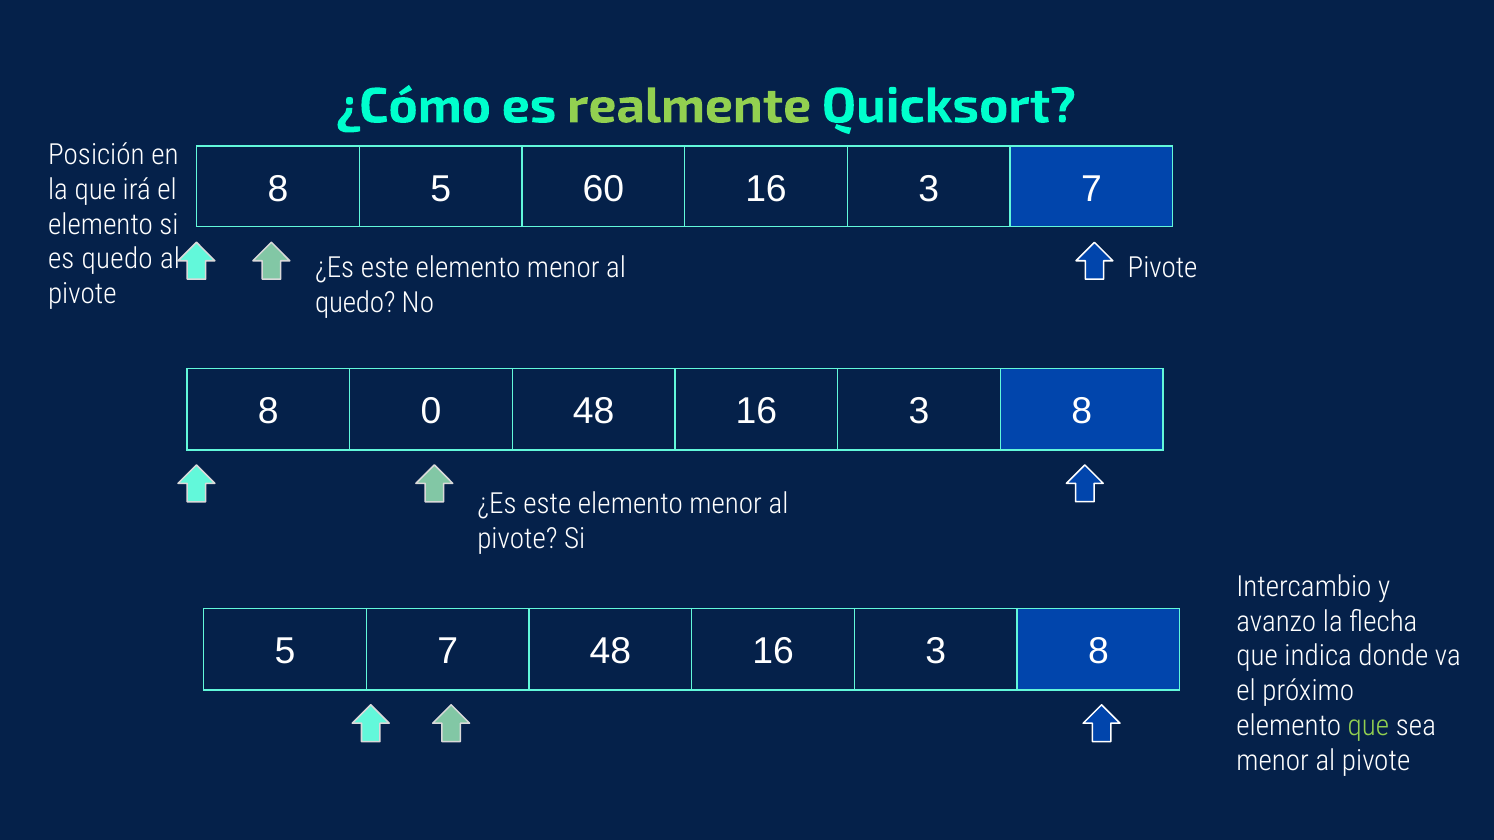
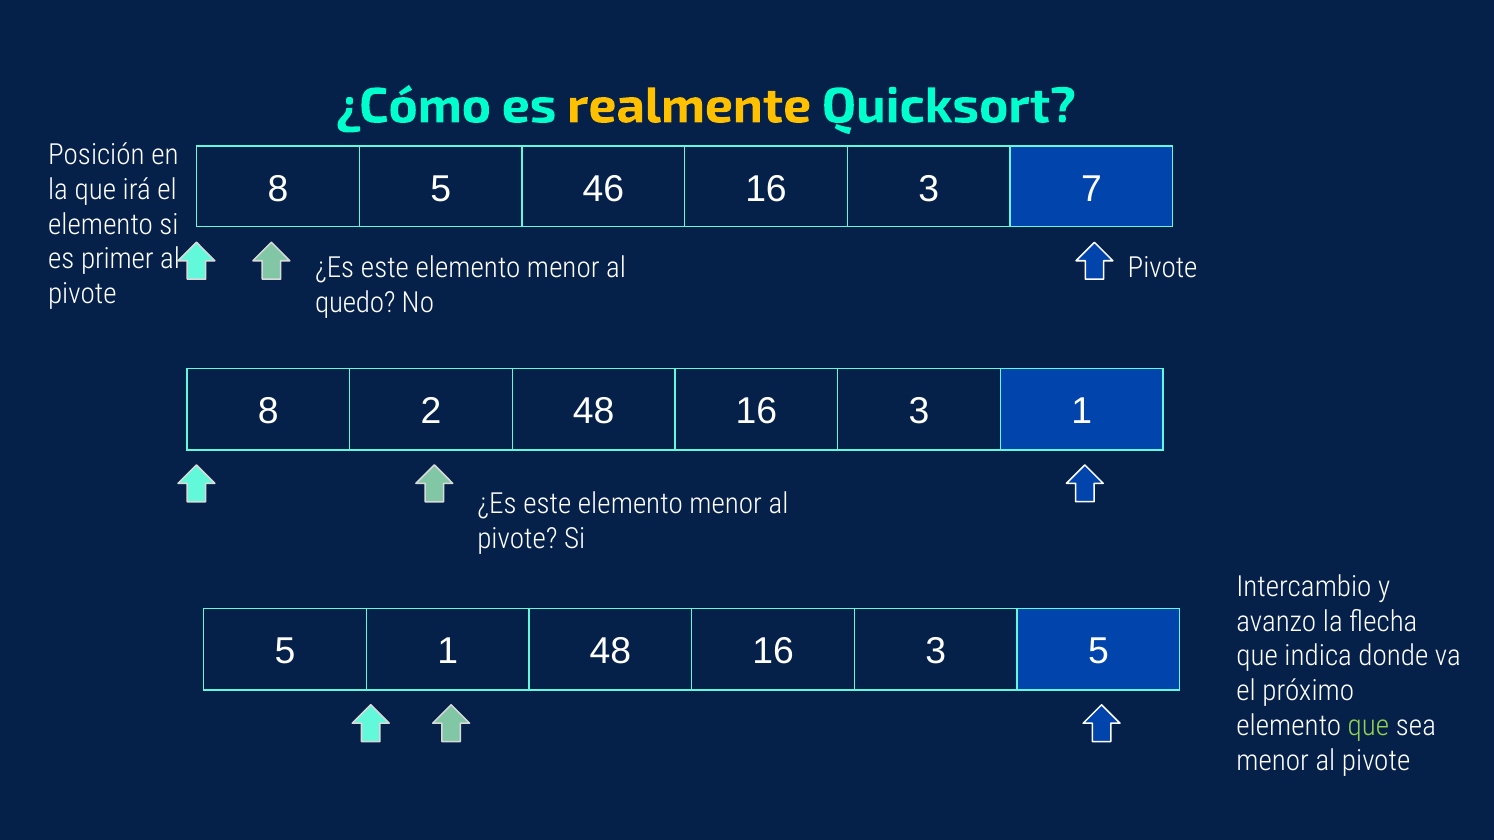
realmente colour: light green -> yellow
60: 60 -> 46
es quedo: quedo -> primer
0: 0 -> 2
8 at (1082, 412): 8 -> 1
5 7: 7 -> 1
8 at (1099, 652): 8 -> 5
